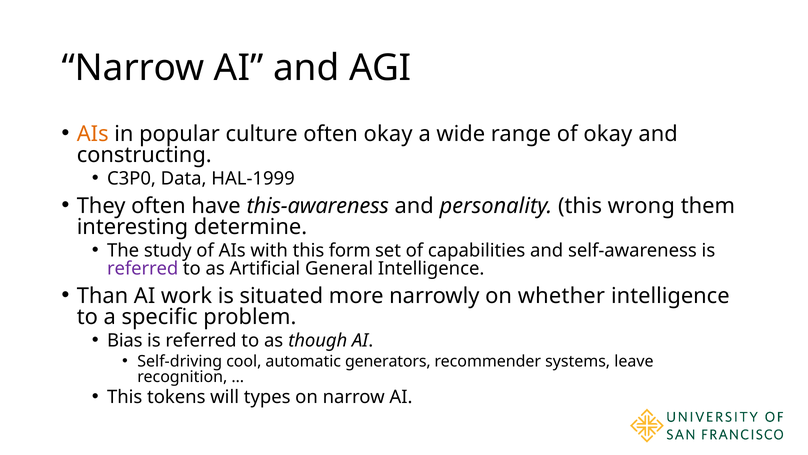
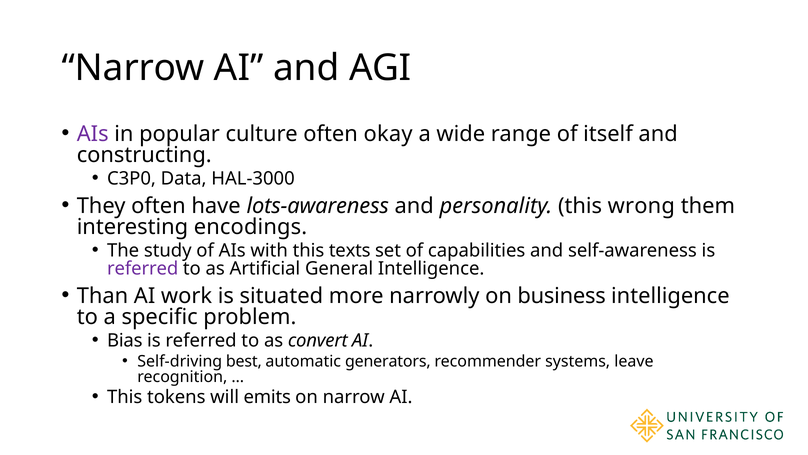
AIs at (93, 134) colour: orange -> purple
of okay: okay -> itself
HAL-1999: HAL-1999 -> HAL-3000
this-awareness: this-awareness -> lots-awareness
determine: determine -> encodings
form: form -> texts
whether: whether -> business
though: though -> convert
cool: cool -> best
types: types -> emits
